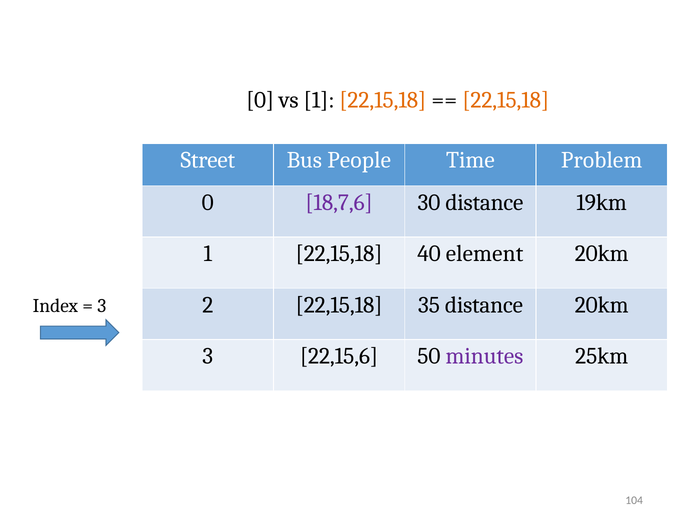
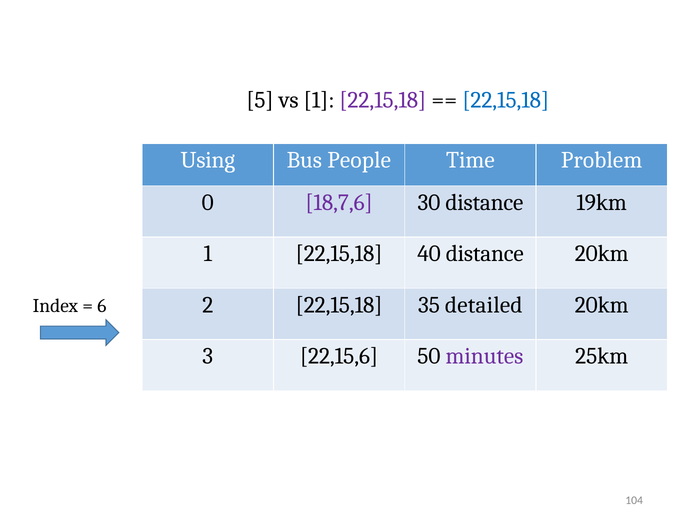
0 at (260, 100): 0 -> 5
22,15,18 at (383, 100) colour: orange -> purple
22,15,18 at (506, 100) colour: orange -> blue
Street: Street -> Using
40 element: element -> distance
35 distance: distance -> detailed
3 at (102, 305): 3 -> 6
